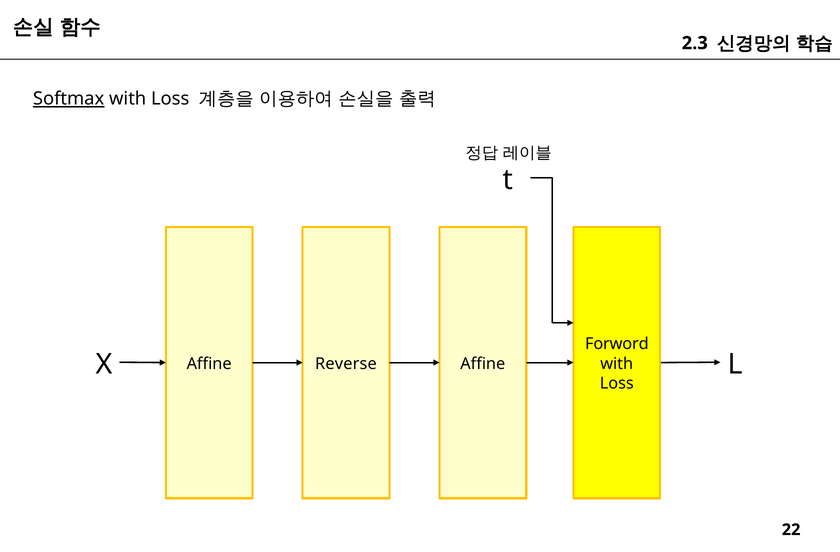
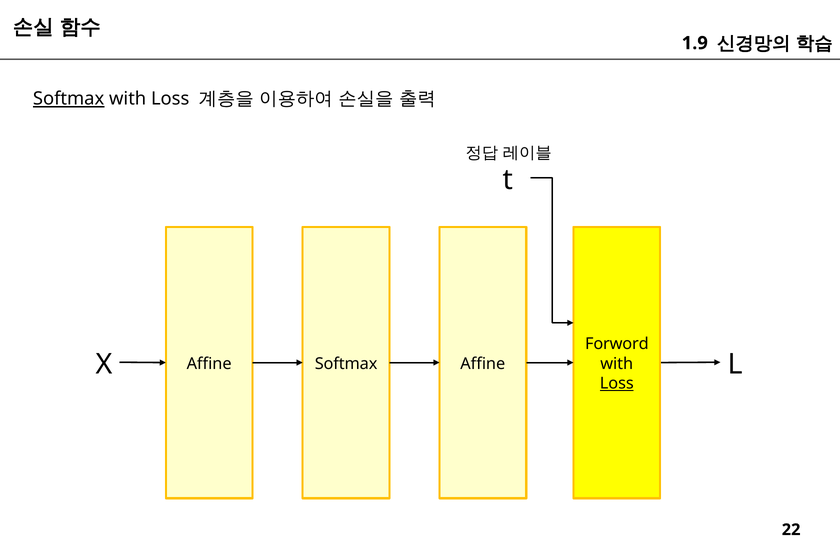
2.3: 2.3 -> 1.9
Affine Reverse: Reverse -> Softmax
Loss at (617, 383) underline: none -> present
